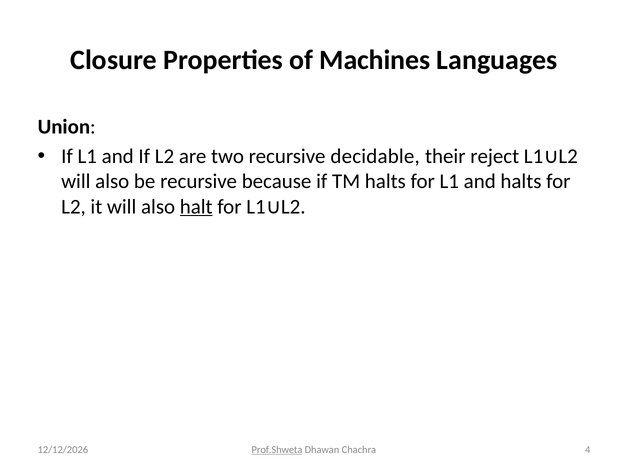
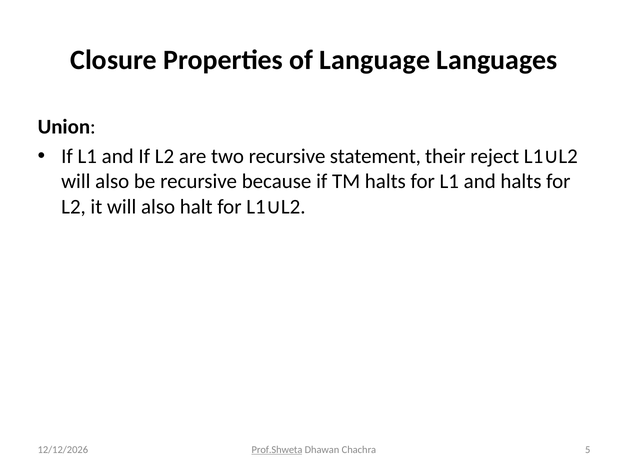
Machines: Machines -> Language
decidable: decidable -> statement
halt underline: present -> none
4: 4 -> 5
